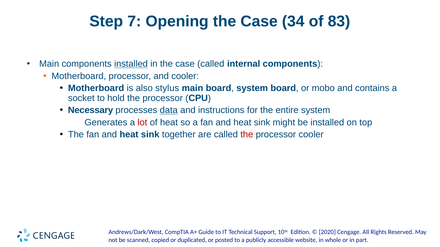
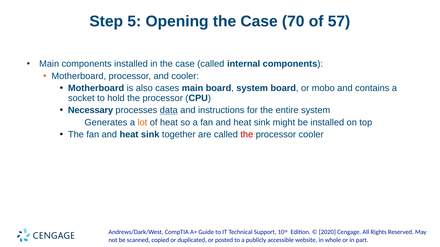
7: 7 -> 5
34: 34 -> 70
83: 83 -> 57
installed at (131, 64) underline: present -> none
stylus: stylus -> cases
lot colour: red -> orange
